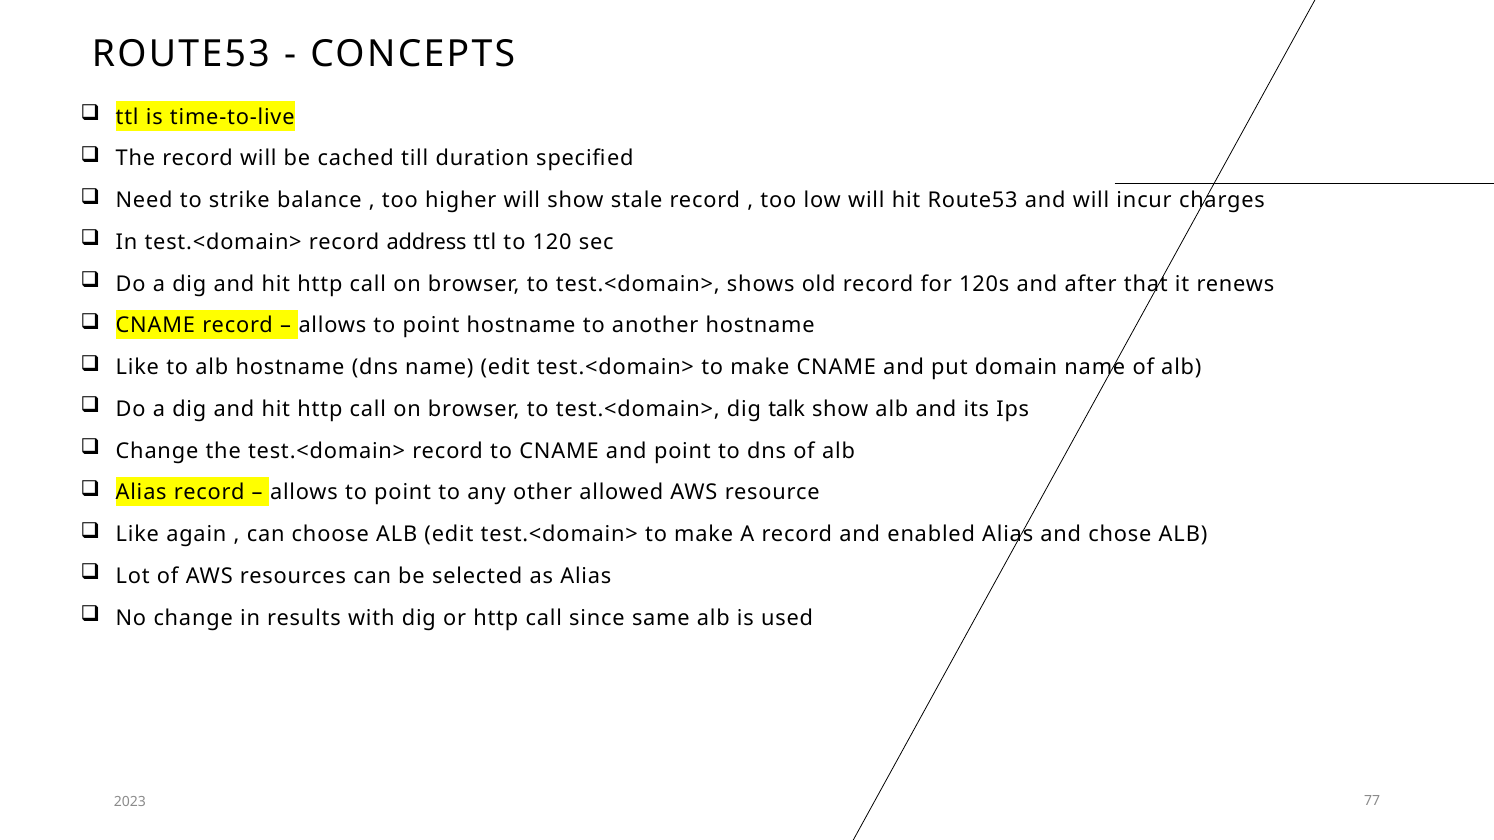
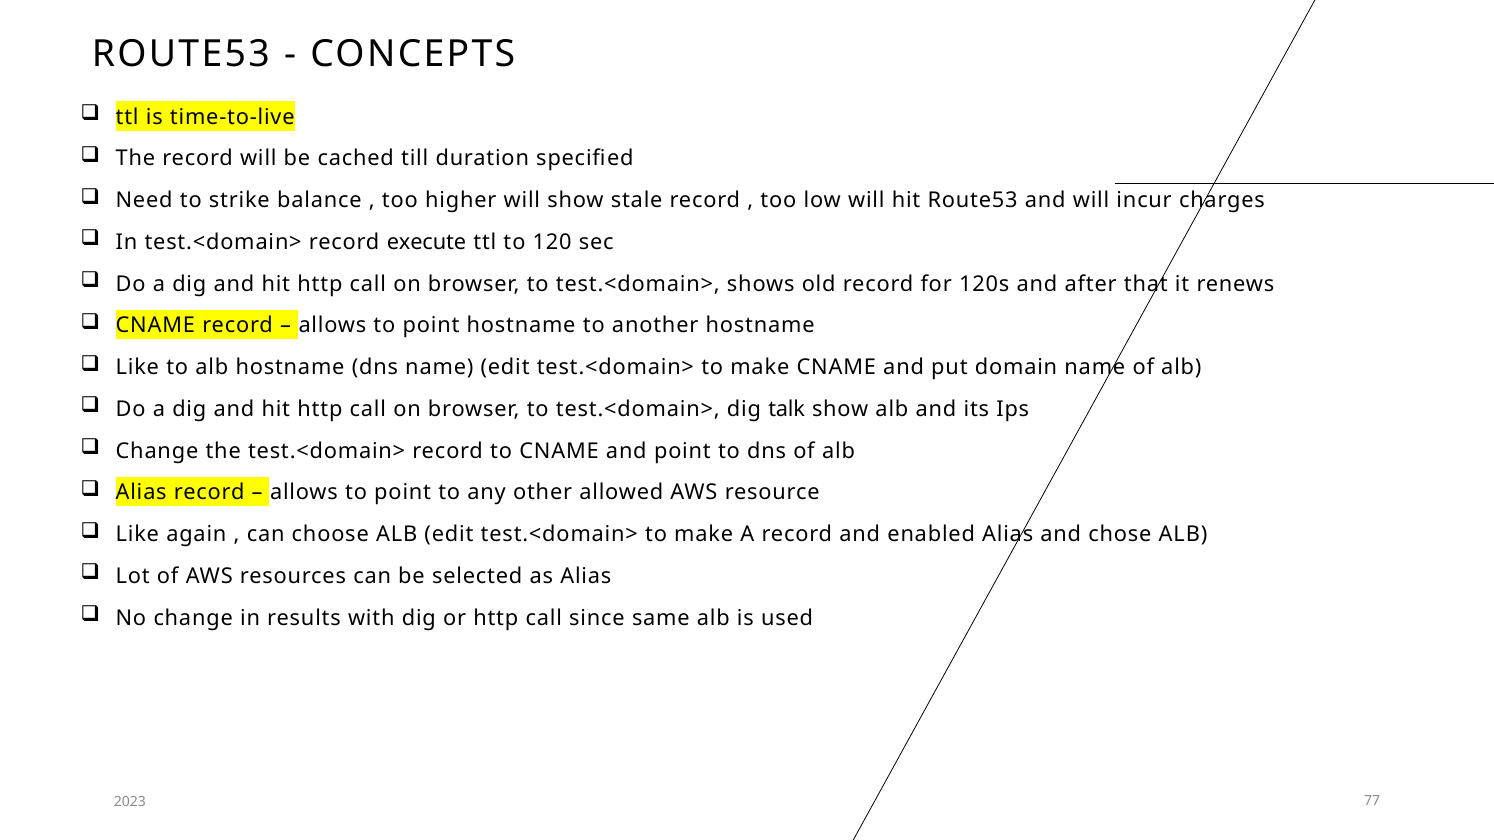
address: address -> execute
